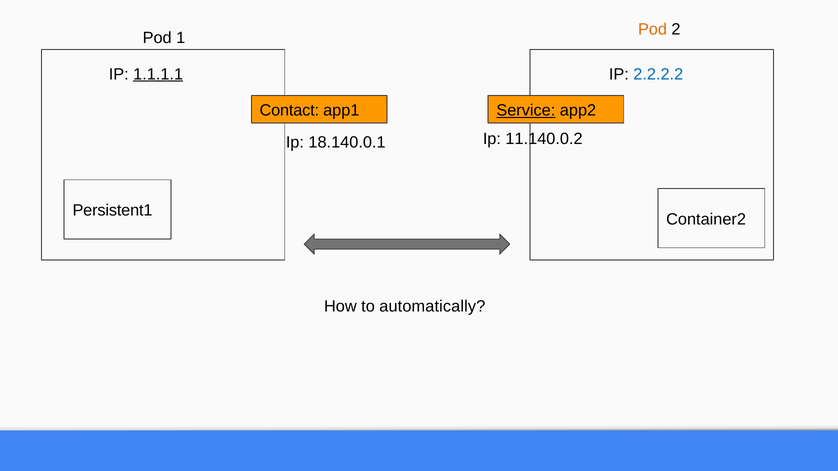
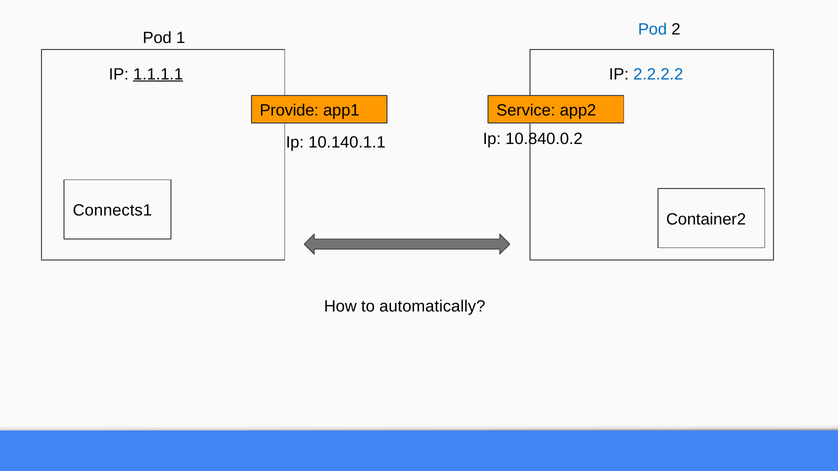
Pod at (652, 29) colour: orange -> blue
Contact: Contact -> Provide
Service underline: present -> none
18.140.0.1: 18.140.0.1 -> 10.140.1.1
11.140.0.2: 11.140.0.2 -> 10.840.0.2
Persistent1: Persistent1 -> Connects1
